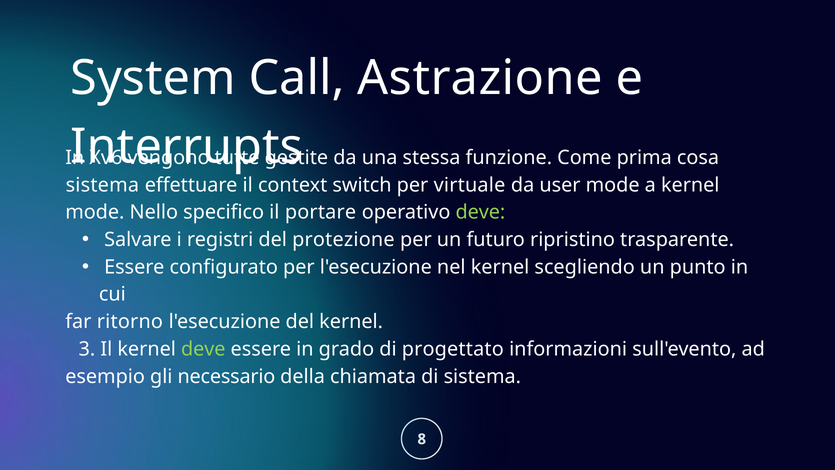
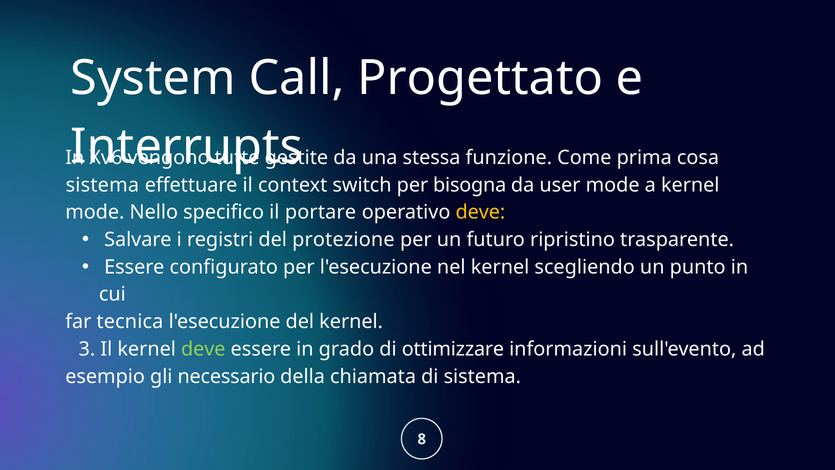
Astrazione: Astrazione -> Progettato
virtuale: virtuale -> bisogna
deve at (480, 212) colour: light green -> yellow
ritorno: ritorno -> tecnica
progettato: progettato -> ottimizzare
